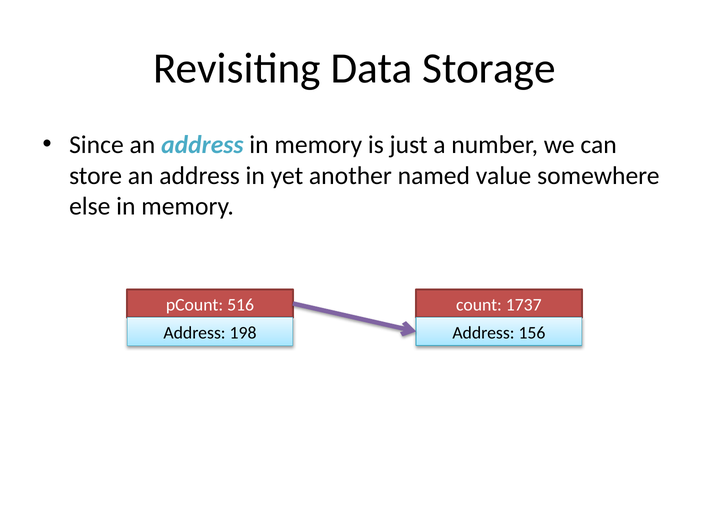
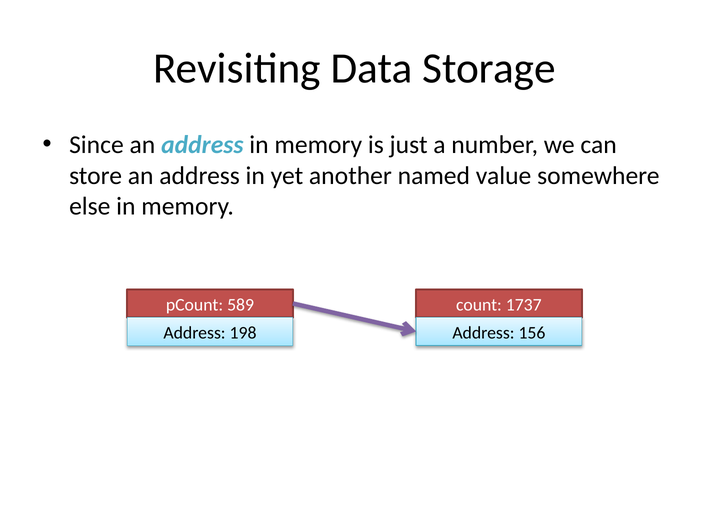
516: 516 -> 589
